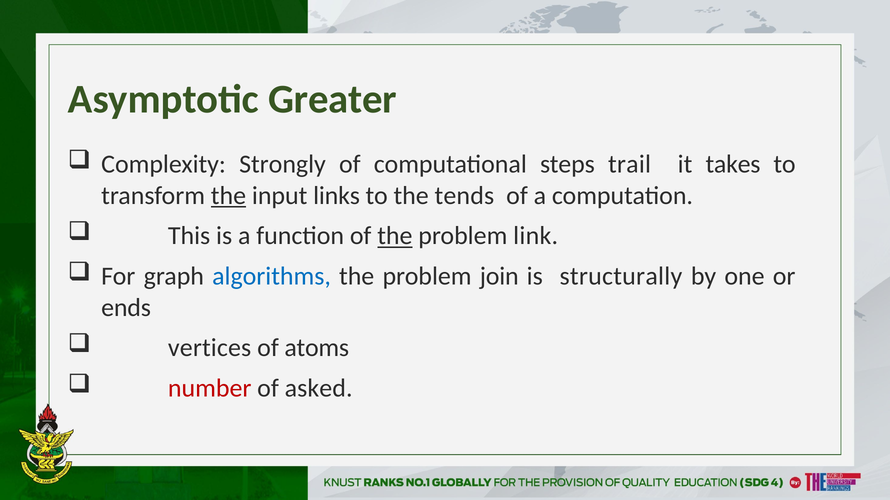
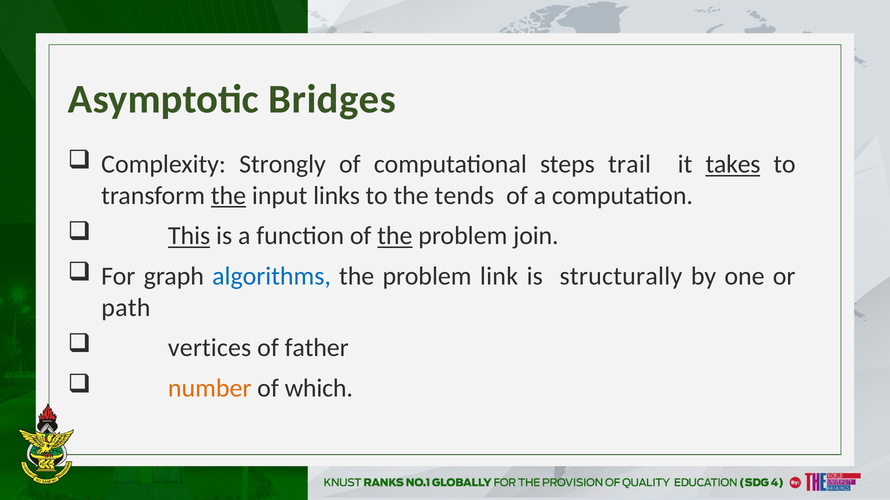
Greater: Greater -> Bridges
takes underline: none -> present
This underline: none -> present
link: link -> join
join: join -> link
ends: ends -> path
atoms: atoms -> father
number colour: red -> orange
asked: asked -> which
